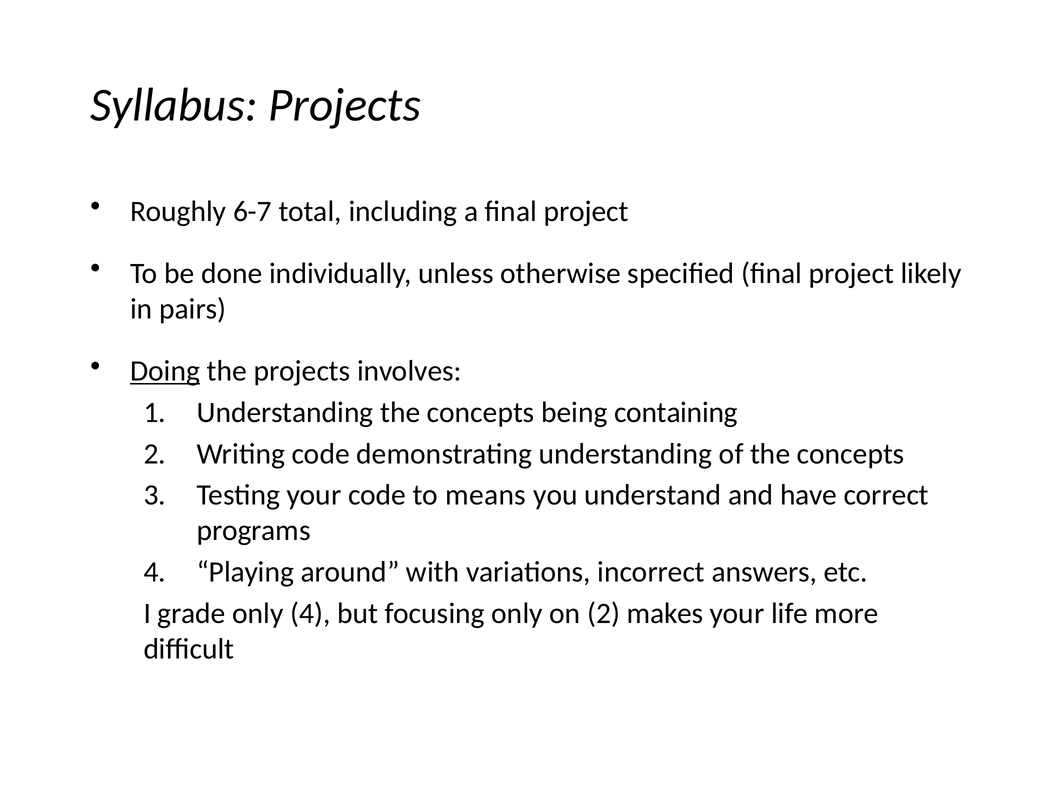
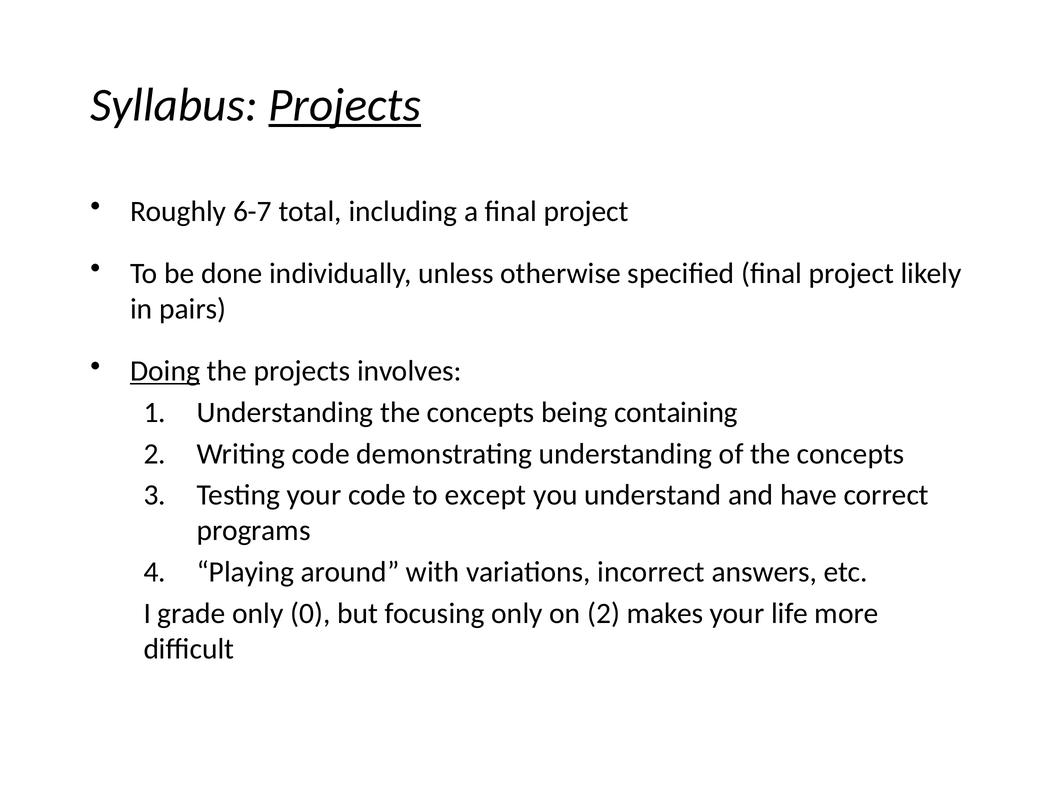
Projects at (345, 105) underline: none -> present
means: means -> except
only 4: 4 -> 0
